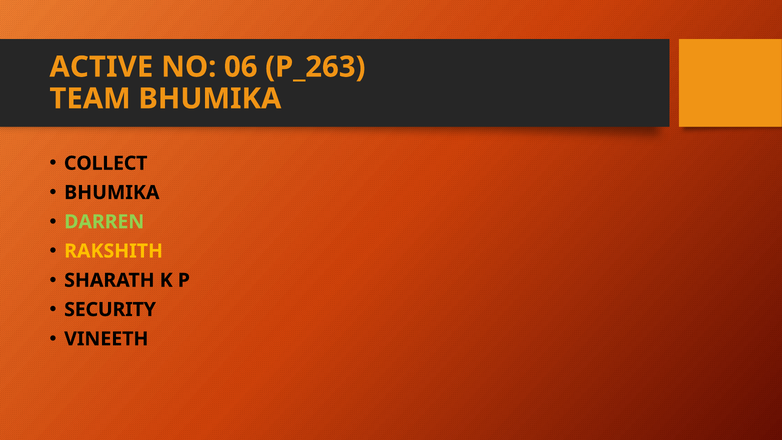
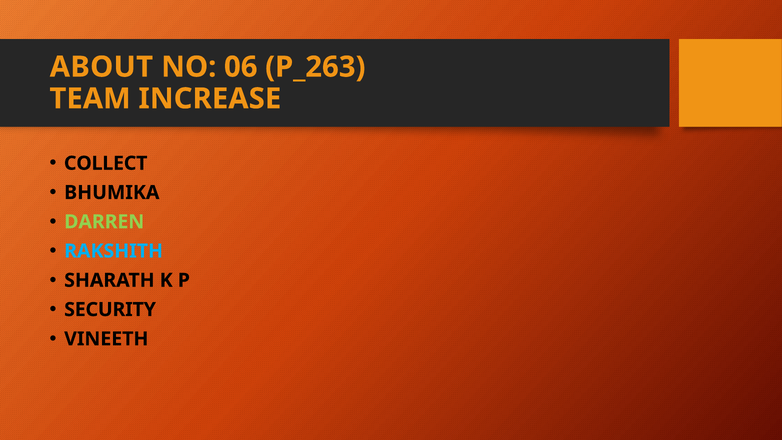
ACTIVE: ACTIVE -> ABOUT
TEAM BHUMIKA: BHUMIKA -> INCREASE
RAKSHITH colour: yellow -> light blue
